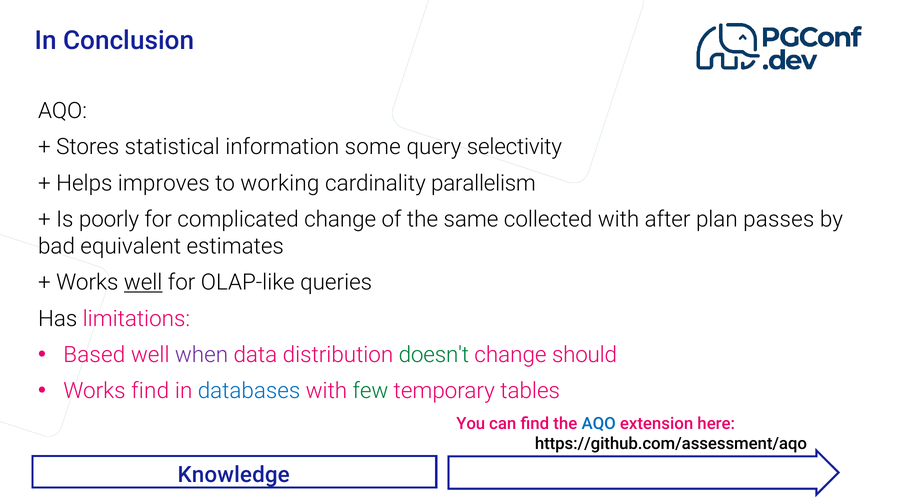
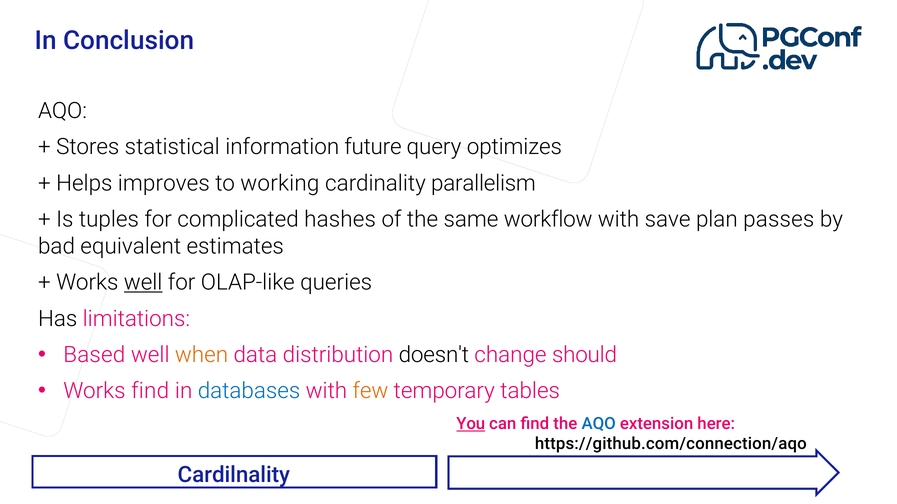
some: some -> future
selectivity: selectivity -> optimizes
poorly: poorly -> tuples
complicated change: change -> hashes
collected: collected -> workflow
after: after -> save
when colour: purple -> orange
doesn't colour: green -> black
few colour: green -> orange
You underline: none -> present
https://github.com/assessment/aqo: https://github.com/assessment/aqo -> https://github.com/connection/aqo
Knowledge: Knowledge -> Cardilnality
